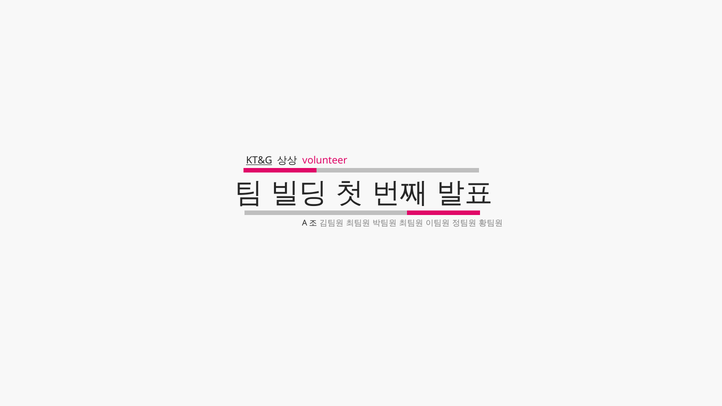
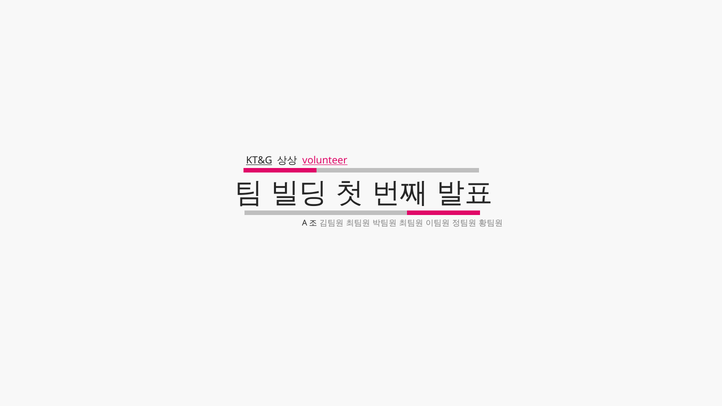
volunteer underline: none -> present
